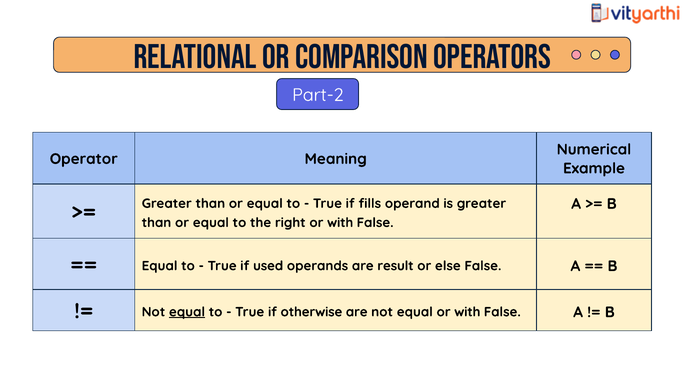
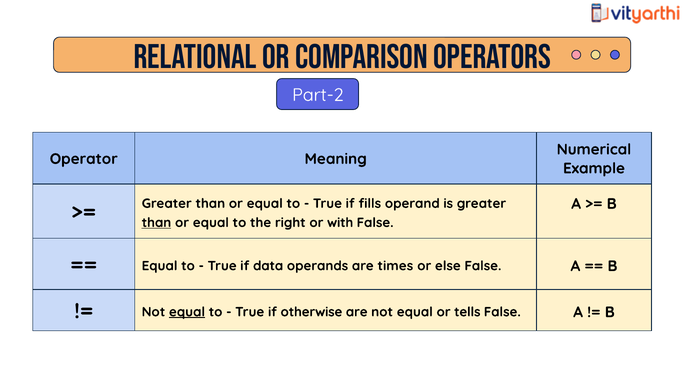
than at (156, 223) underline: none -> present
used: used -> data
result: result -> times
equal or with: with -> tells
